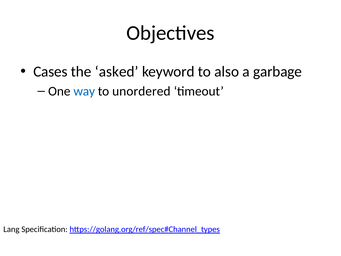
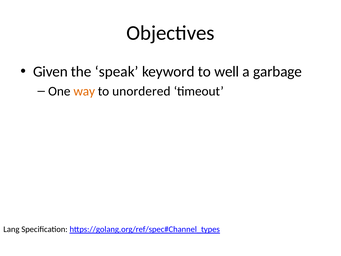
Cases: Cases -> Given
asked: asked -> speak
also: also -> well
way colour: blue -> orange
